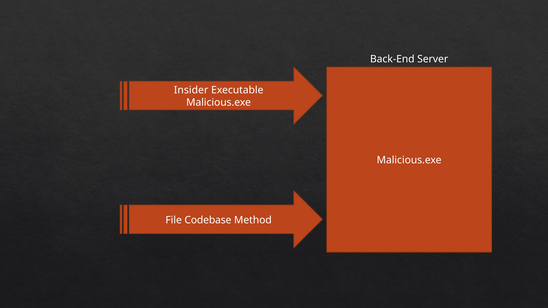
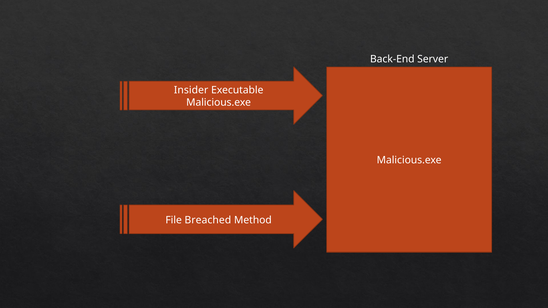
Codebase: Codebase -> Breached
